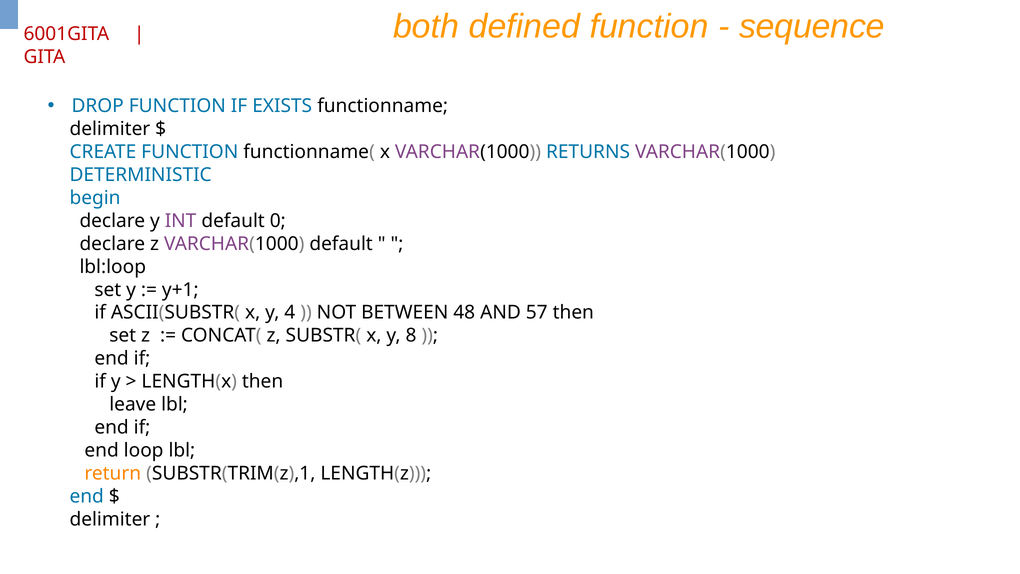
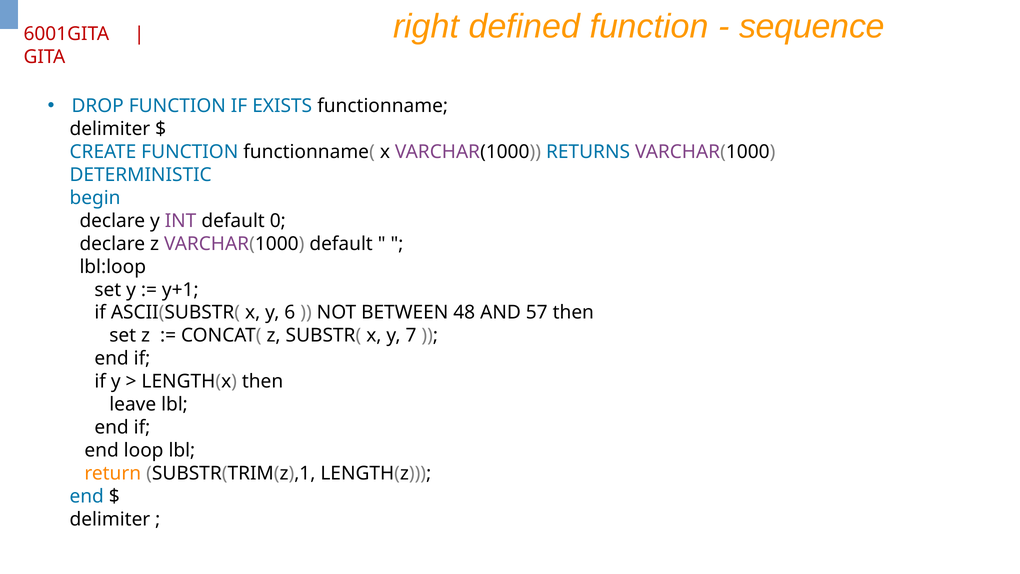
both: both -> right
4: 4 -> 6
8: 8 -> 7
